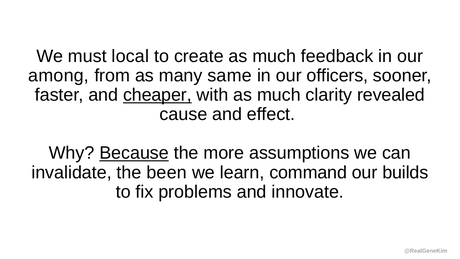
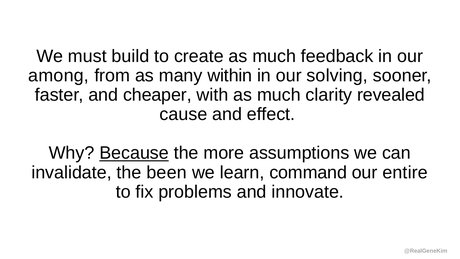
local: local -> build
same: same -> within
officers: officers -> solving
cheaper underline: present -> none
builds: builds -> entire
